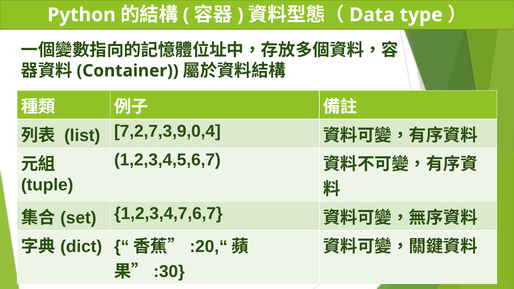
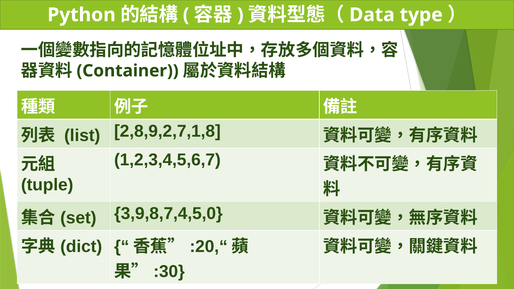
7,2,7,3,9,0,4: 7,2,7,3,9,0,4 -> 2,8,9,2,7,1,8
1,2,3,4,7,6,7: 1,2,3,4,7,6,7 -> 3,9,8,7,4,5,0
